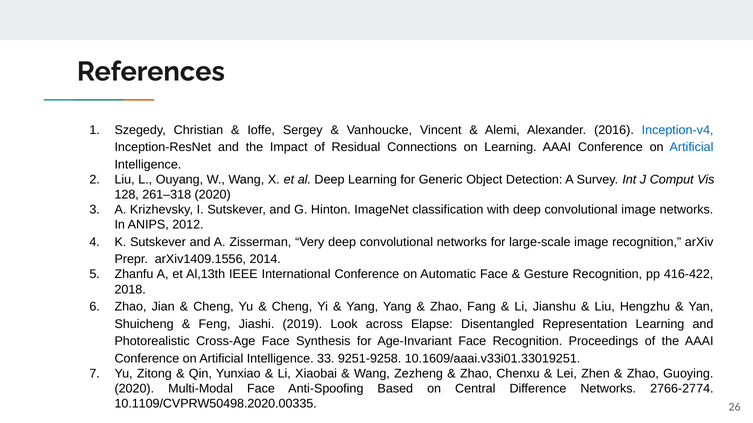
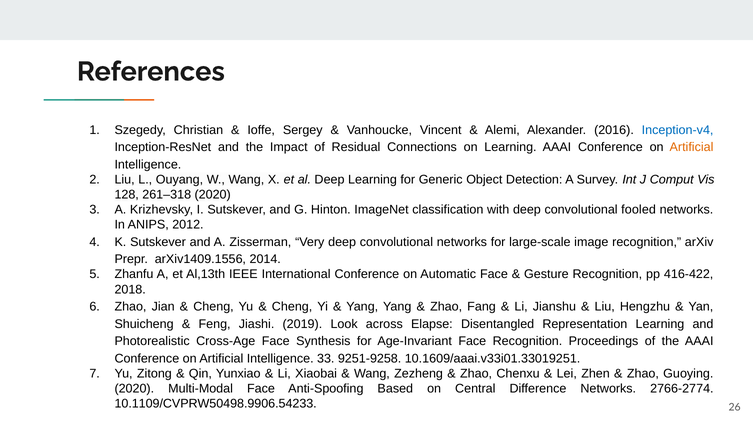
Artificial at (692, 147) colour: blue -> orange
convolutional image: image -> fooled
10.1109/CVPRW50498.2020.00335: 10.1109/CVPRW50498.2020.00335 -> 10.1109/CVPRW50498.9906.54233
